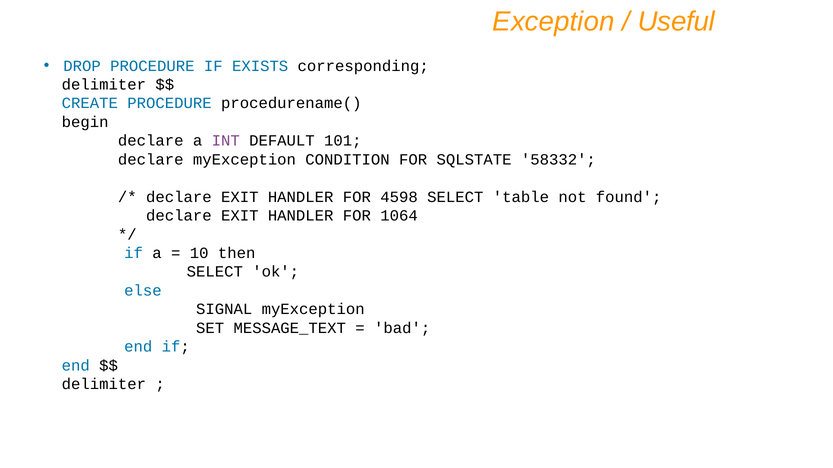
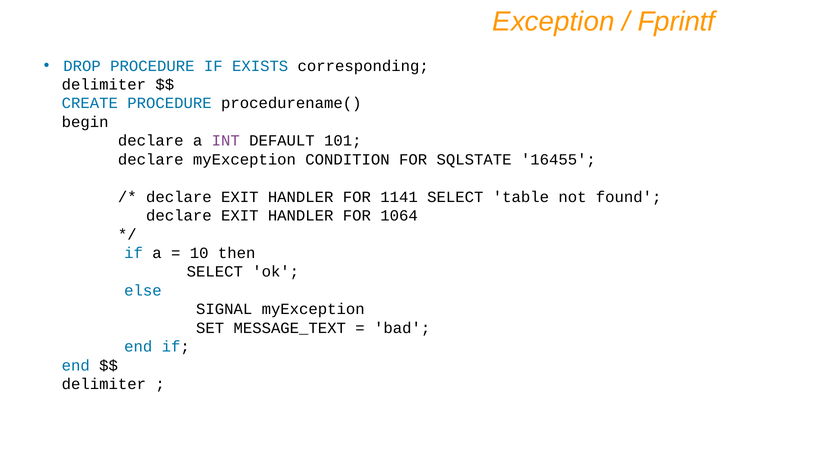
Useful: Useful -> Fprintf
58332: 58332 -> 16455
4598: 4598 -> 1141
